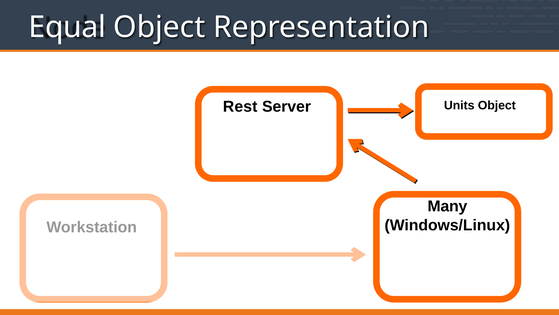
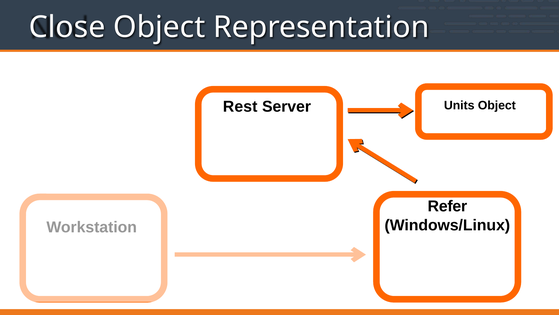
Equal: Equal -> Close
Many: Many -> Refer
